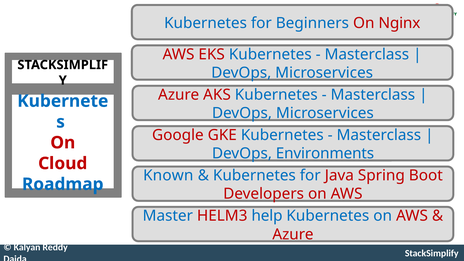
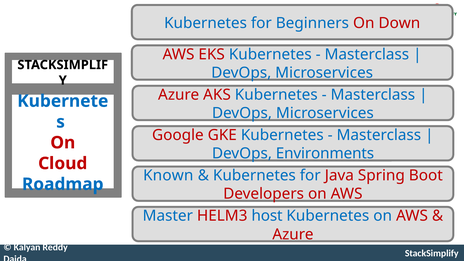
Nginx: Nginx -> Down
help: help -> host
